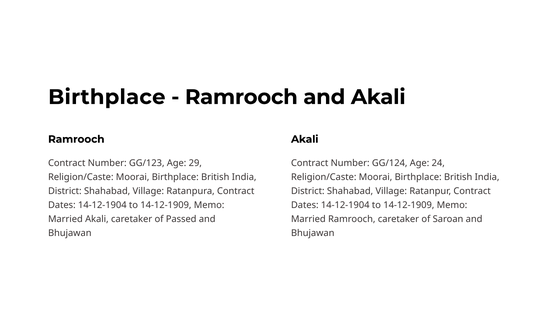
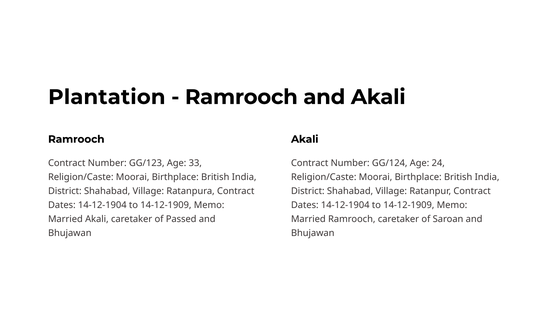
Birthplace at (107, 97): Birthplace -> Plantation
29: 29 -> 33
